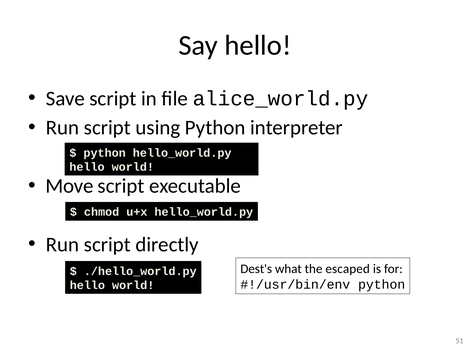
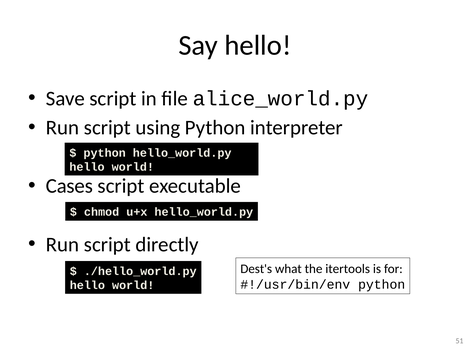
Move: Move -> Cases
escaped: escaped -> itertools
